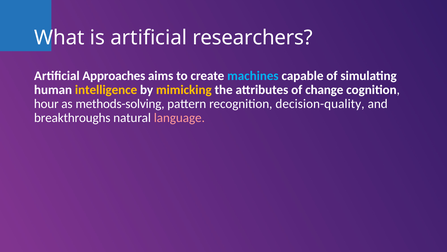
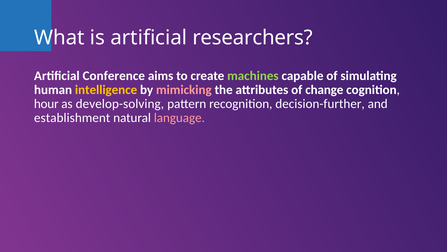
Approaches: Approaches -> Conference
machines colour: light blue -> light green
mimicking colour: yellow -> pink
methods-solving: methods-solving -> develop-solving
decision-quality: decision-quality -> decision-further
breakthroughs: breakthroughs -> establishment
